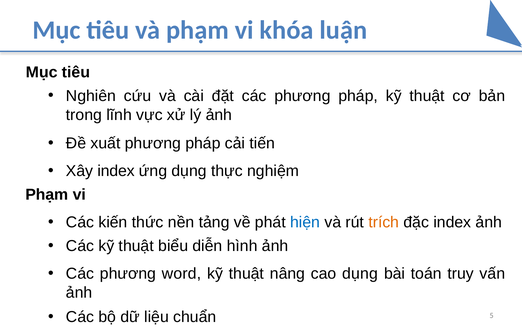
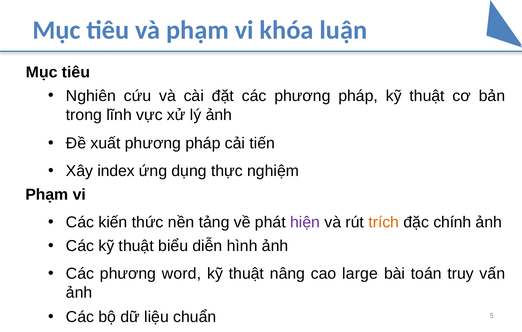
hiện colour: blue -> purple
đặc index: index -> chính
cao dụng: dụng -> large
